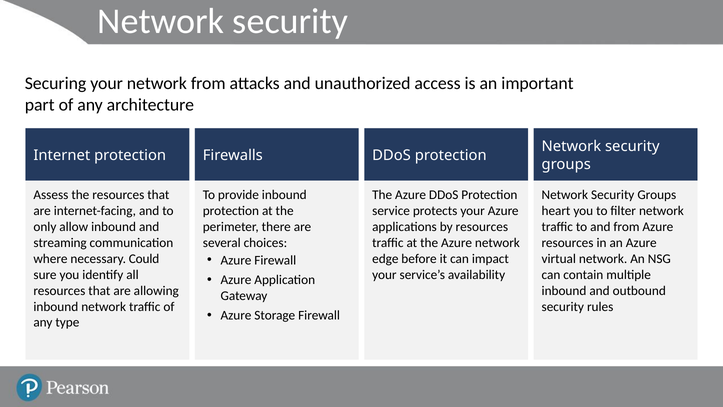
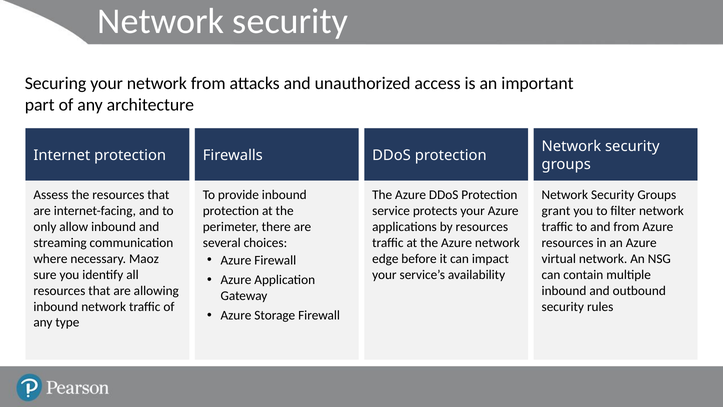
heart: heart -> grant
Could: Could -> Maoz
